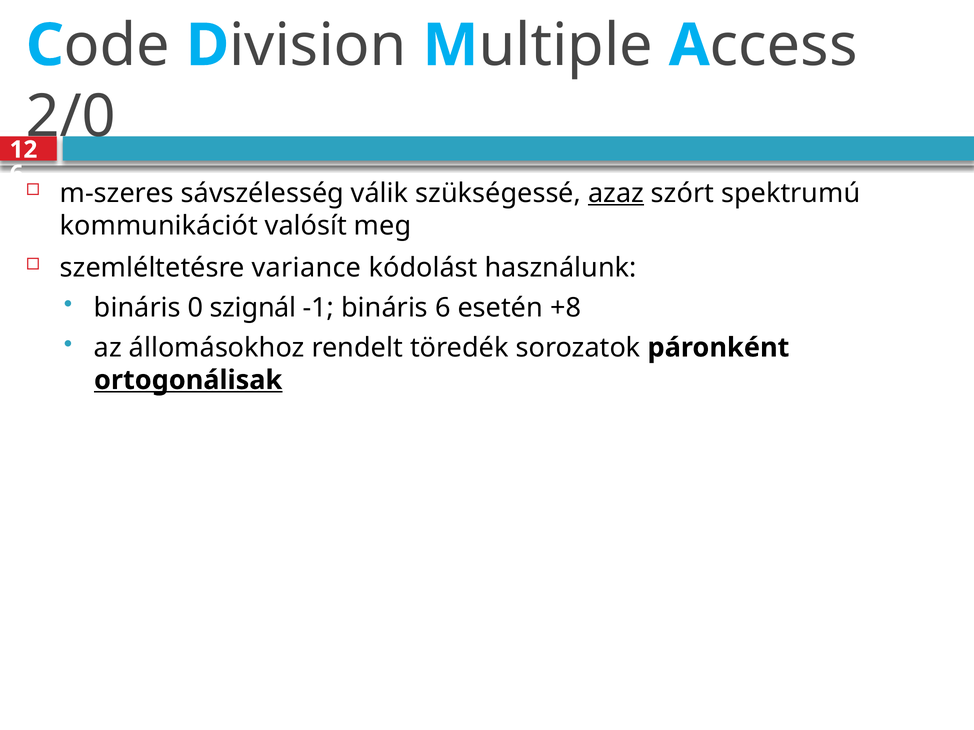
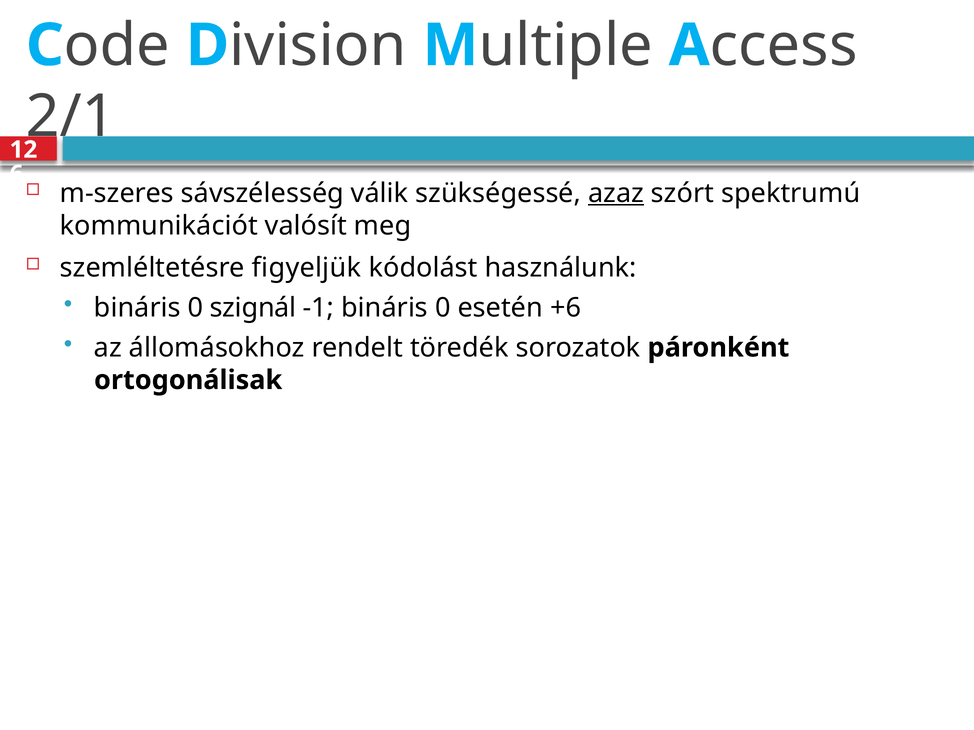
2/0: 2/0 -> 2/1
variance: variance -> figyeljük
-1 bináris 6: 6 -> 0
+8: +8 -> +6
ortogonálisak underline: present -> none
